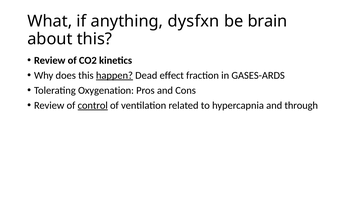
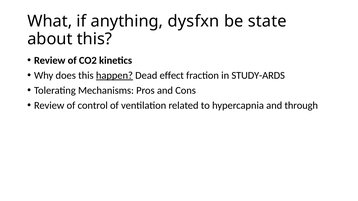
brain: brain -> state
GASES-ARDS: GASES-ARDS -> STUDY-ARDS
Oxygenation: Oxygenation -> Mechanisms
control underline: present -> none
